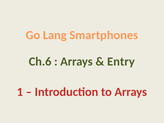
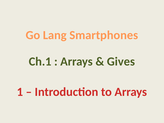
Ch.6: Ch.6 -> Ch.1
Entry: Entry -> Gives
